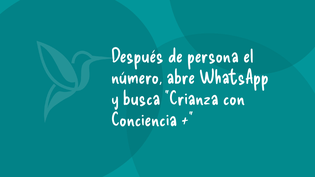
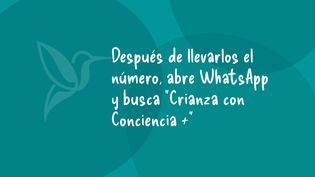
persona: persona -> llevarlos
